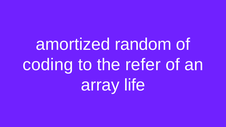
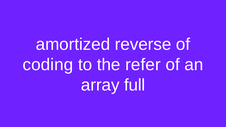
random: random -> reverse
life: life -> full
